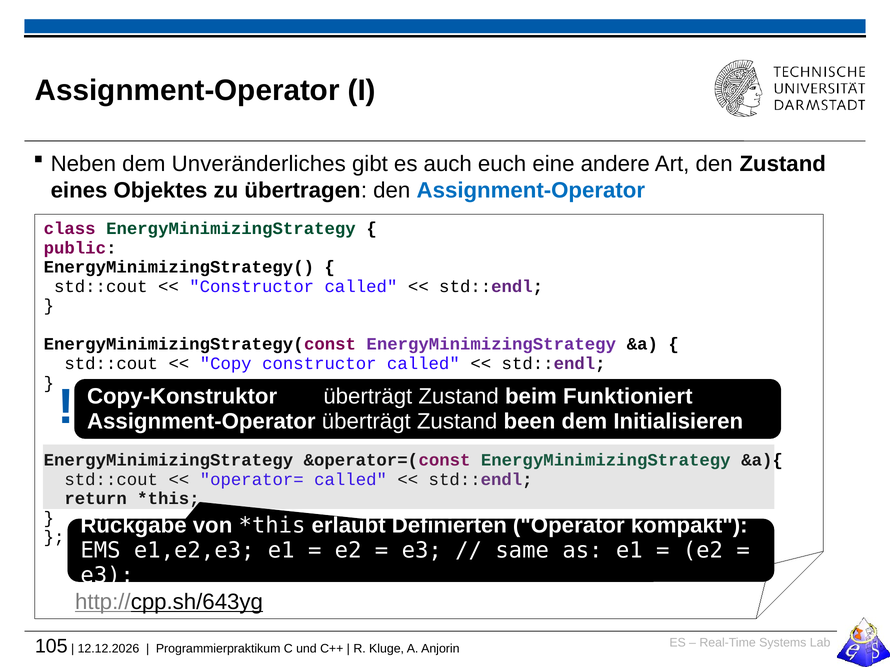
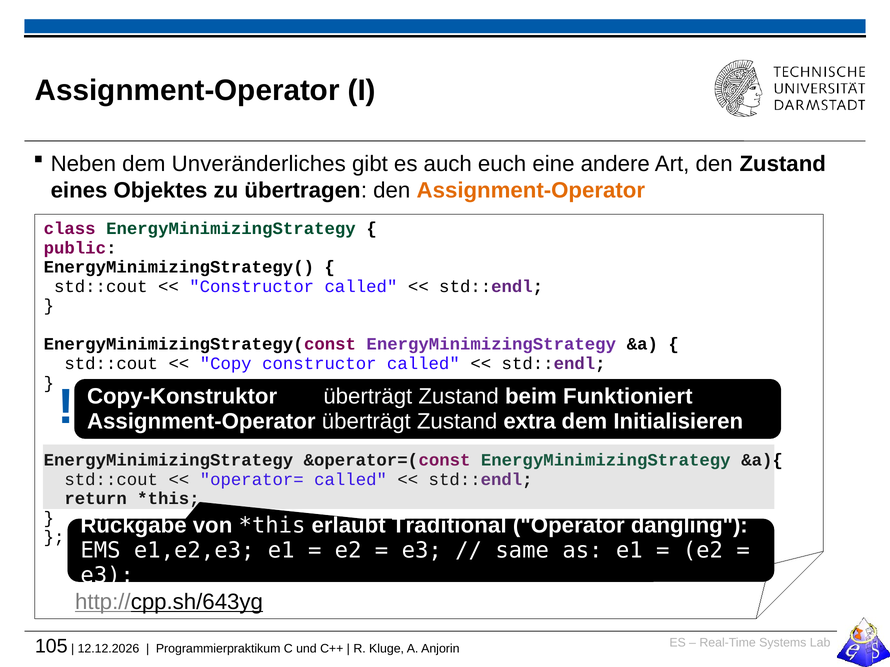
Assignment-Operator at (531, 191) colour: blue -> orange
been: been -> extra
Definierten: Definierten -> Traditional
kompakt: kompakt -> dangling
